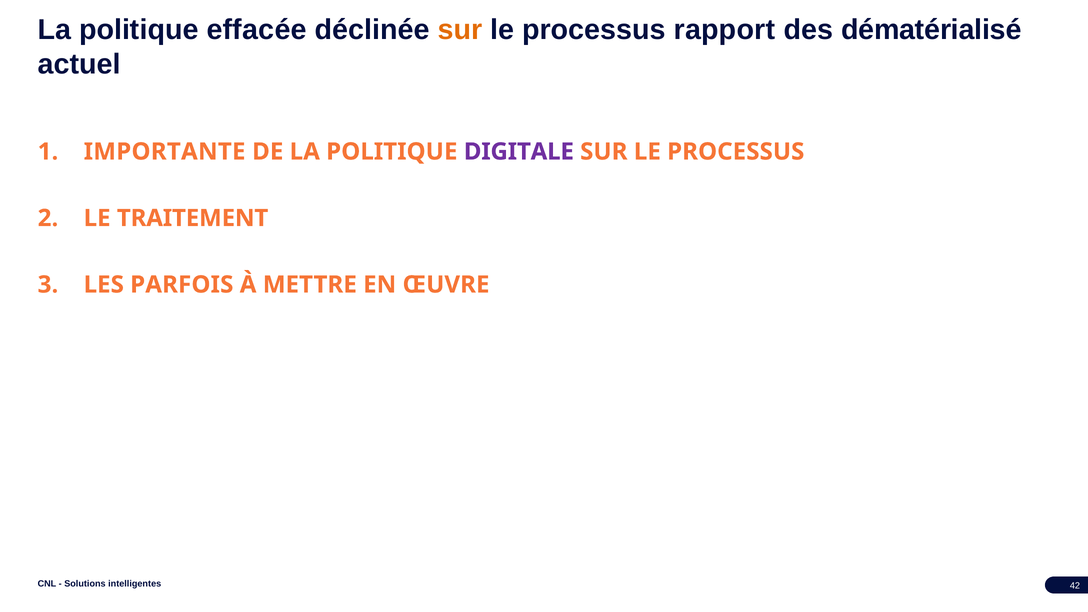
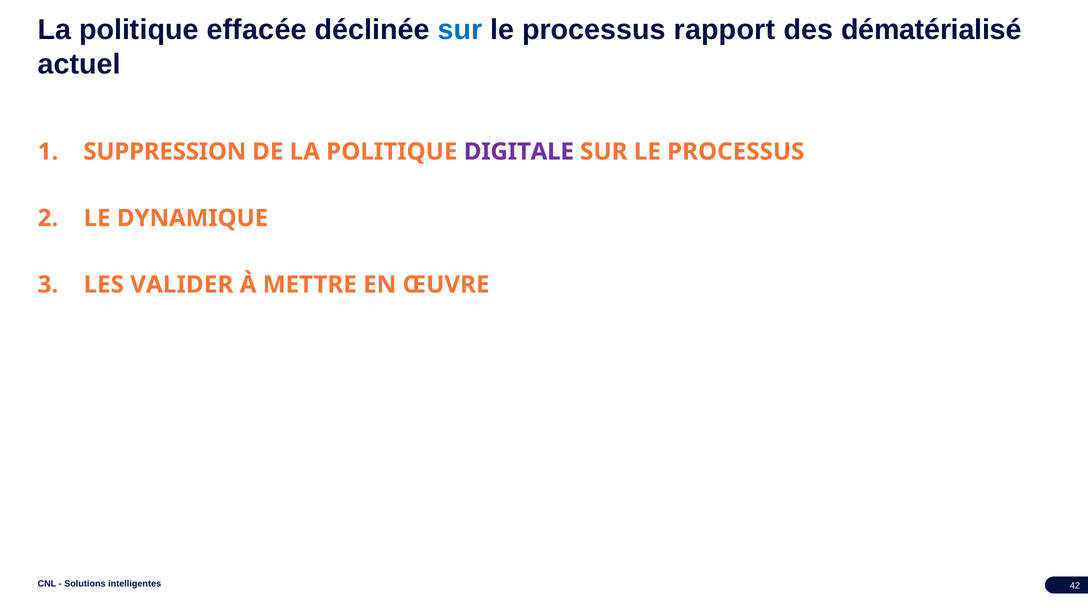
sur at (460, 30) colour: orange -> blue
IMPORTANTE: IMPORTANTE -> SUPPRESSION
TRAITEMENT: TRAITEMENT -> DYNAMIQUE
PARFOIS: PARFOIS -> VALIDER
